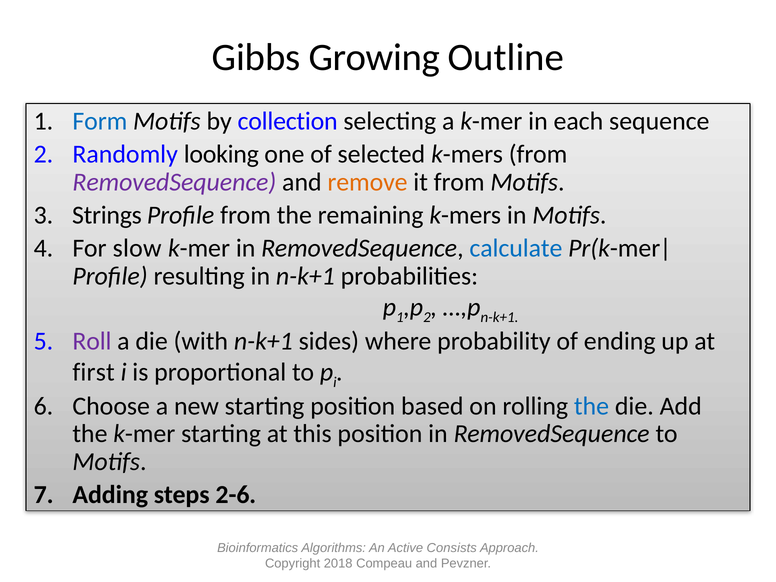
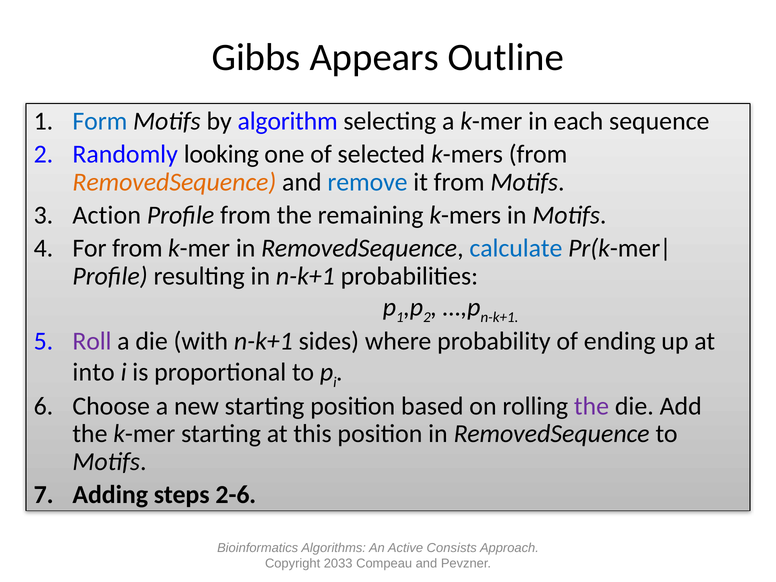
Growing: Growing -> Appears
collection: collection -> algorithm
RemovedSequence at (174, 182) colour: purple -> orange
remove colour: orange -> blue
Strings: Strings -> Action
For slow: slow -> from
first: first -> into
the at (591, 406) colour: blue -> purple
2018: 2018 -> 2033
